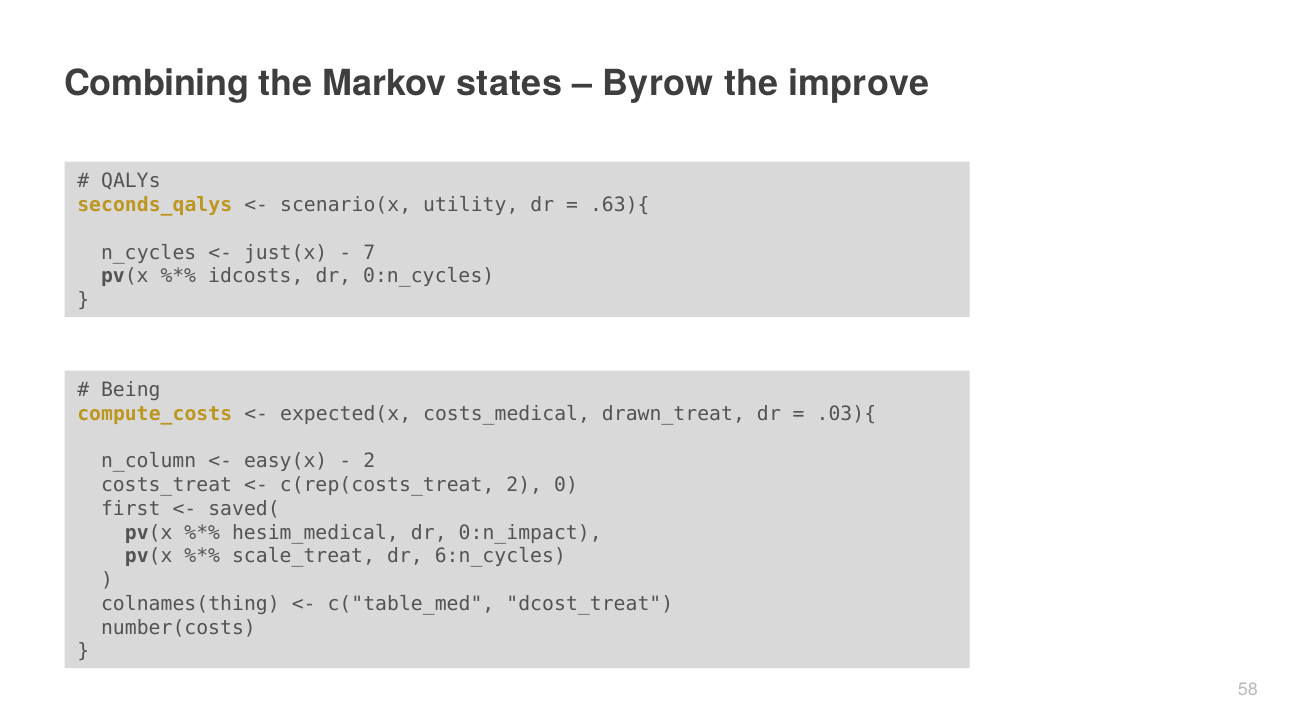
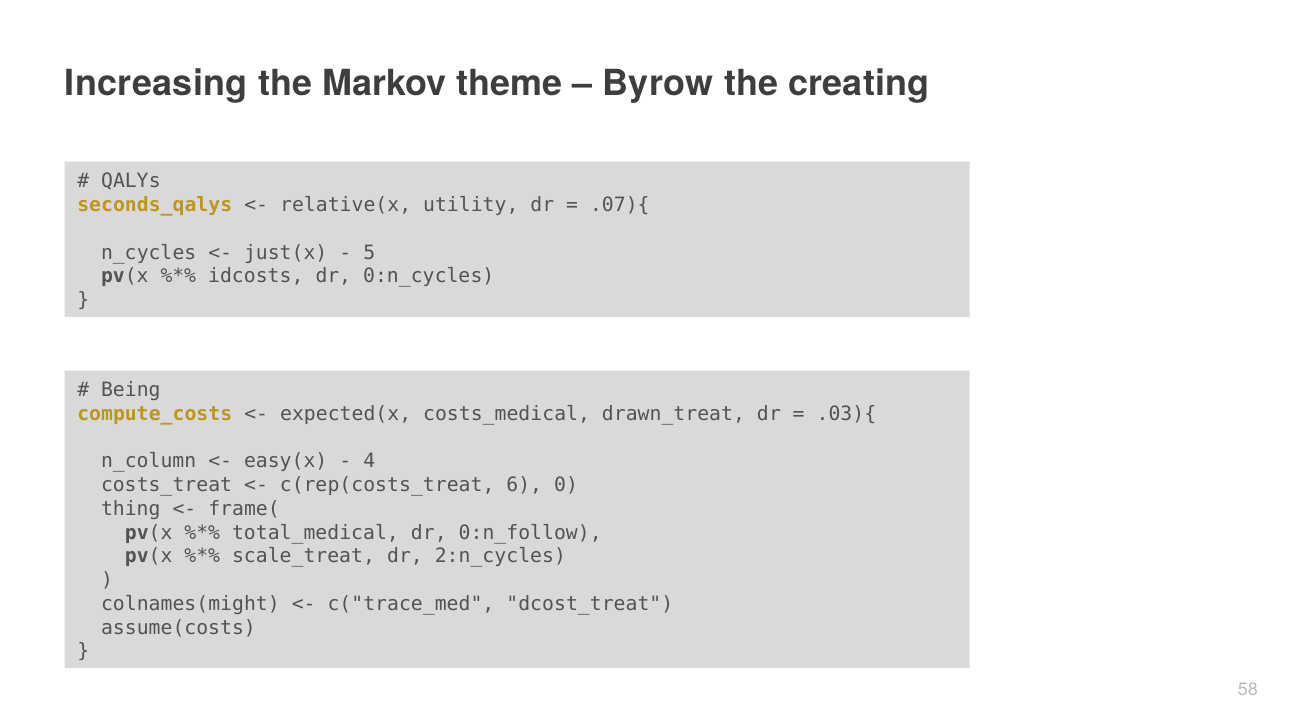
Combining: Combining -> Increasing
states: states -> theme
improve: improve -> creating
scenario(x: scenario(x -> relative(x
.63){: .63){ -> .07){
7: 7 -> 5
2 at (369, 461): 2 -> 4
c(rep(costs_treat 2: 2 -> 6
first: first -> thing
saved(: saved( -> frame(
hesim_medical: hesim_medical -> total_medical
0:n_impact: 0:n_impact -> 0:n_follow
6:n_cycles: 6:n_cycles -> 2:n_cycles
colnames(thing: colnames(thing -> colnames(might
c("table_med: c("table_med -> c("trace_med
number(costs: number(costs -> assume(costs
